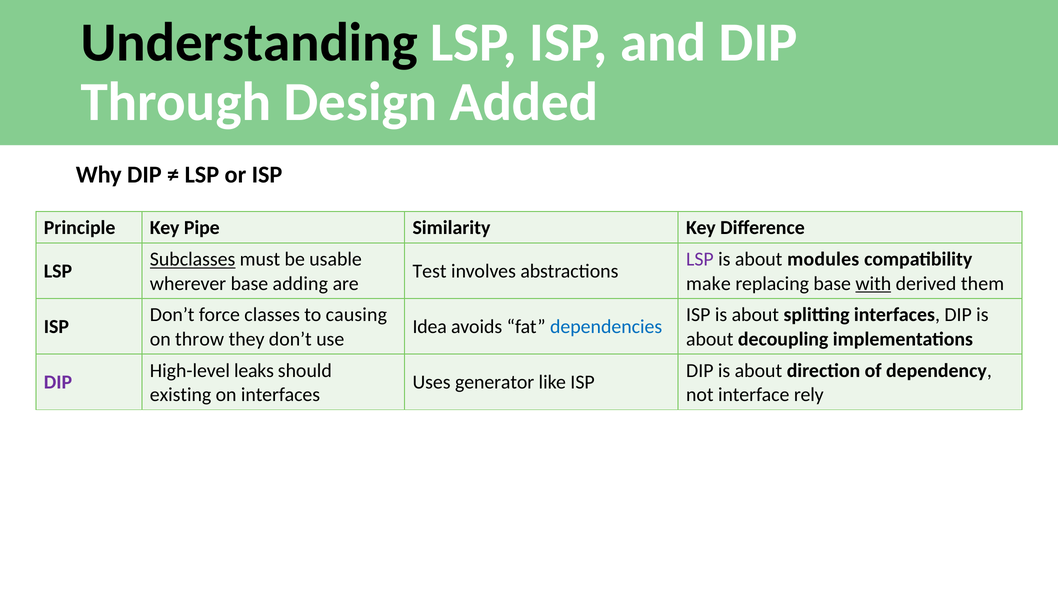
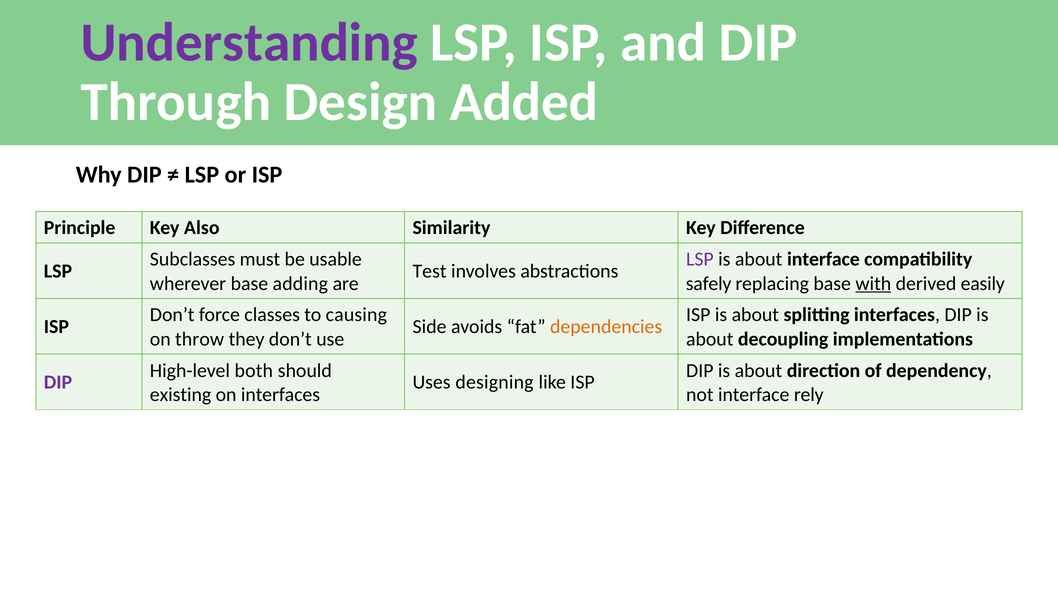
Understanding colour: black -> purple
Pipe: Pipe -> Also
Subclasses underline: present -> none
about modules: modules -> interface
make: make -> safely
them: them -> easily
Idea: Idea -> Side
dependencies colour: blue -> orange
leaks: leaks -> both
generator: generator -> designing
